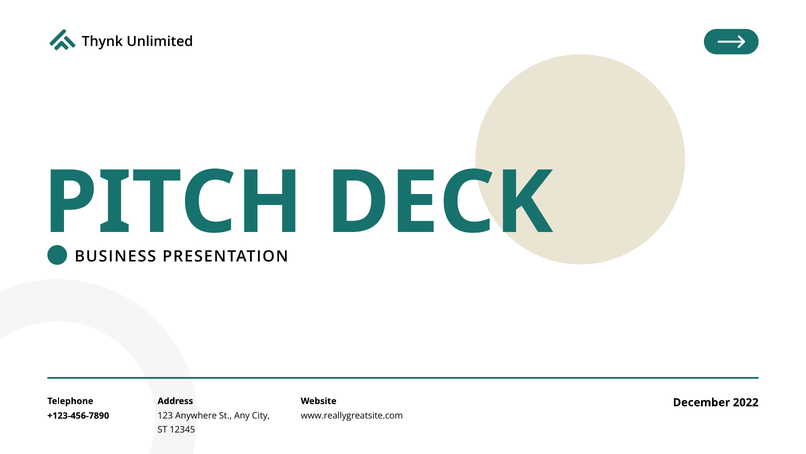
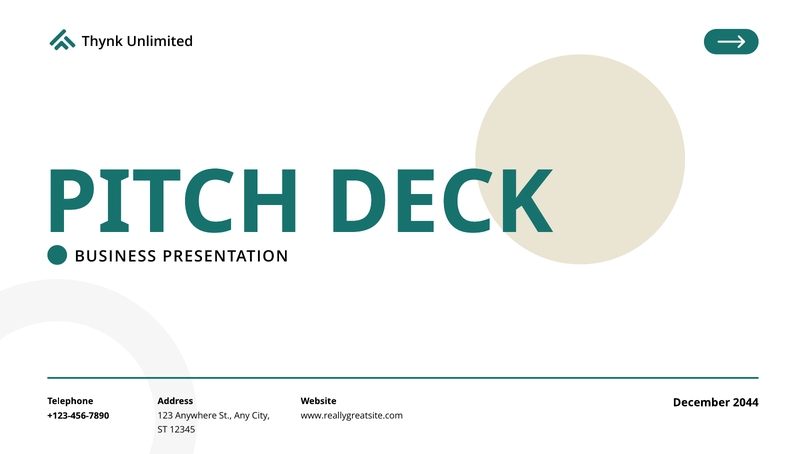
2022: 2022 -> 2044
